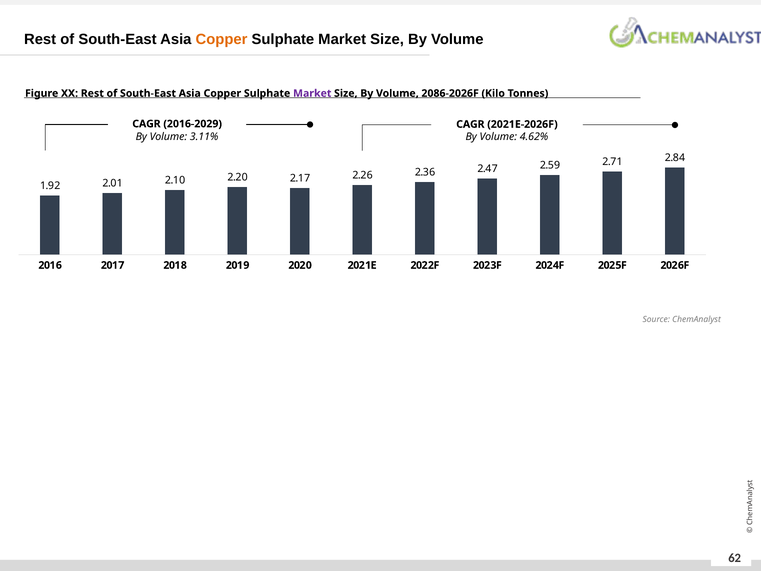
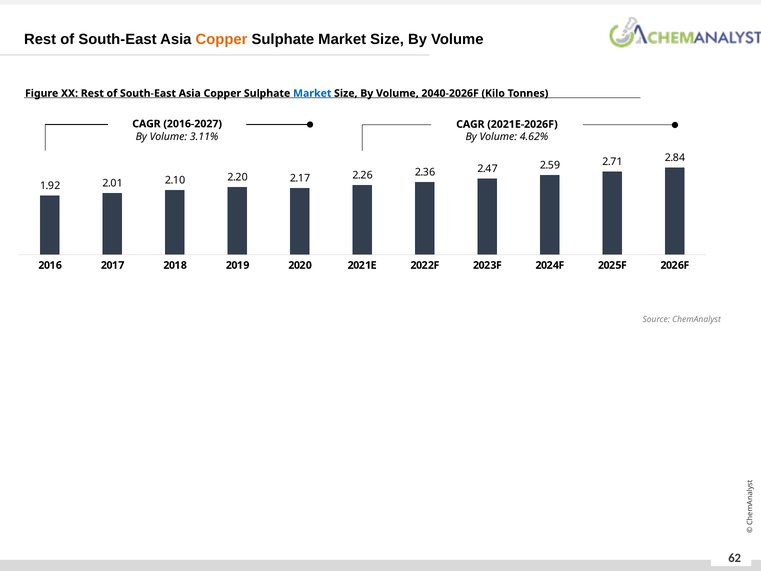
Market at (312, 93) colour: purple -> blue
2086-2026F: 2086-2026F -> 2040-2026F
2016-2029: 2016-2029 -> 2016-2027
